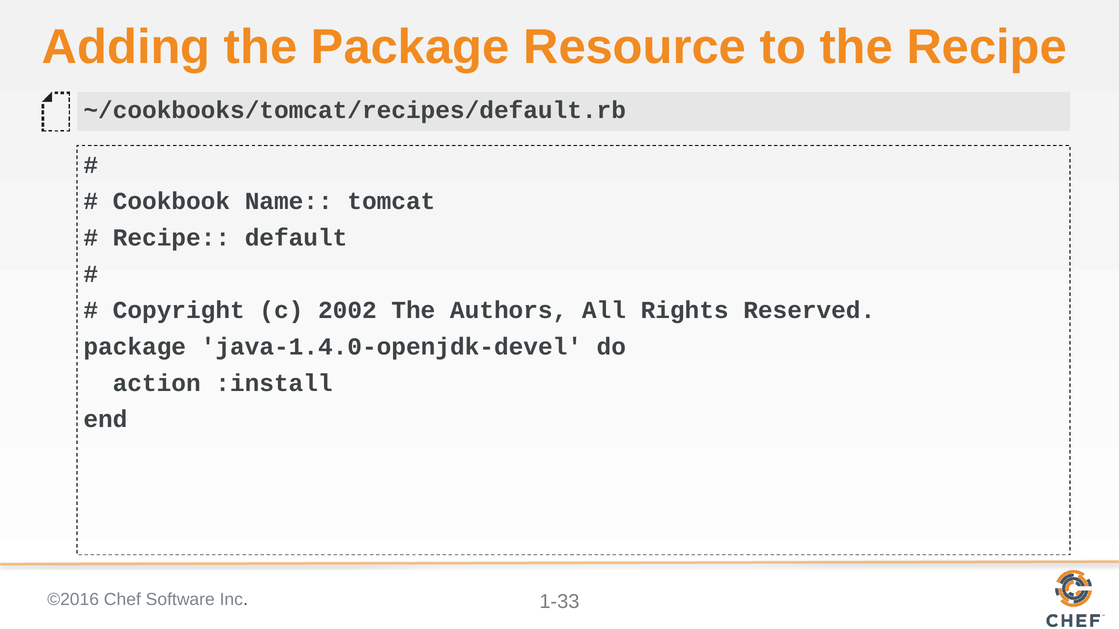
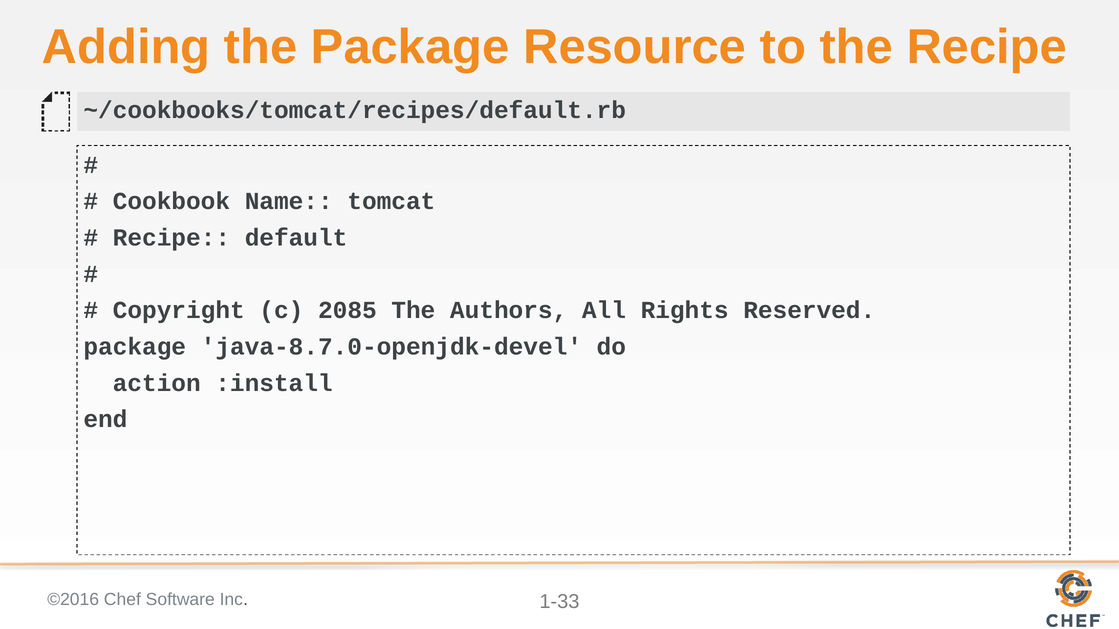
2002: 2002 -> 2085
java-1.4.0-openjdk-devel: java-1.4.0-openjdk-devel -> java-8.7.0-openjdk-devel
